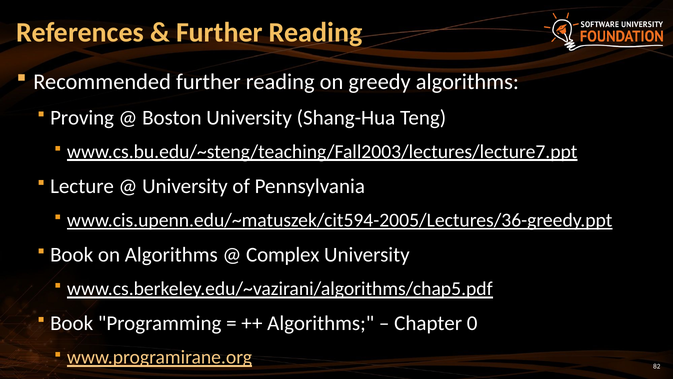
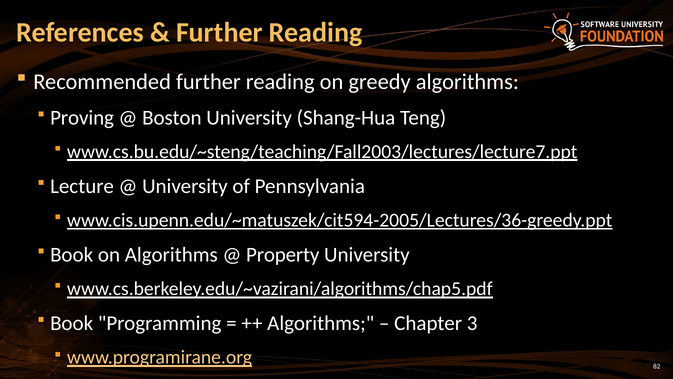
Complex: Complex -> Property
0: 0 -> 3
